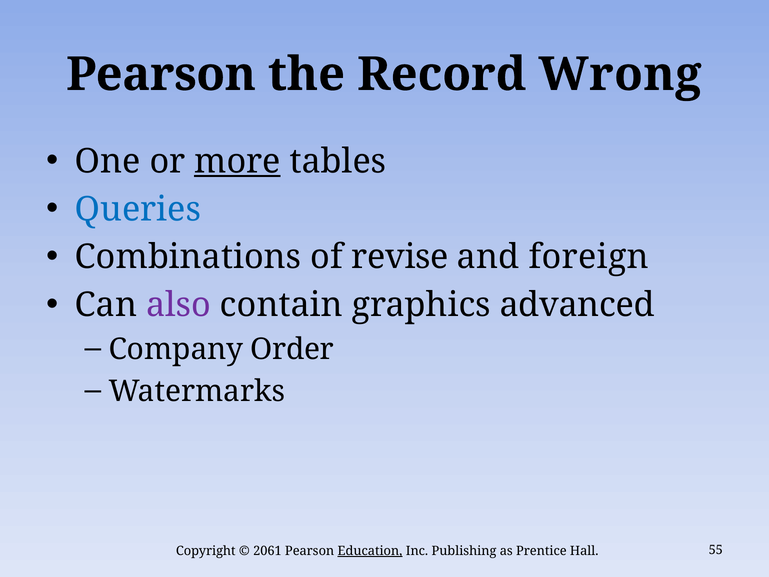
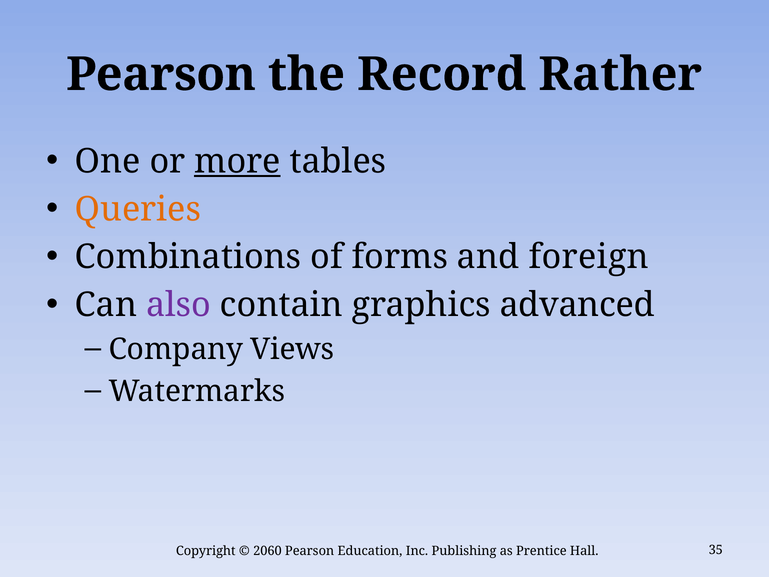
Wrong: Wrong -> Rather
Queries colour: blue -> orange
revise: revise -> forms
Order: Order -> Views
2061: 2061 -> 2060
Education underline: present -> none
55: 55 -> 35
